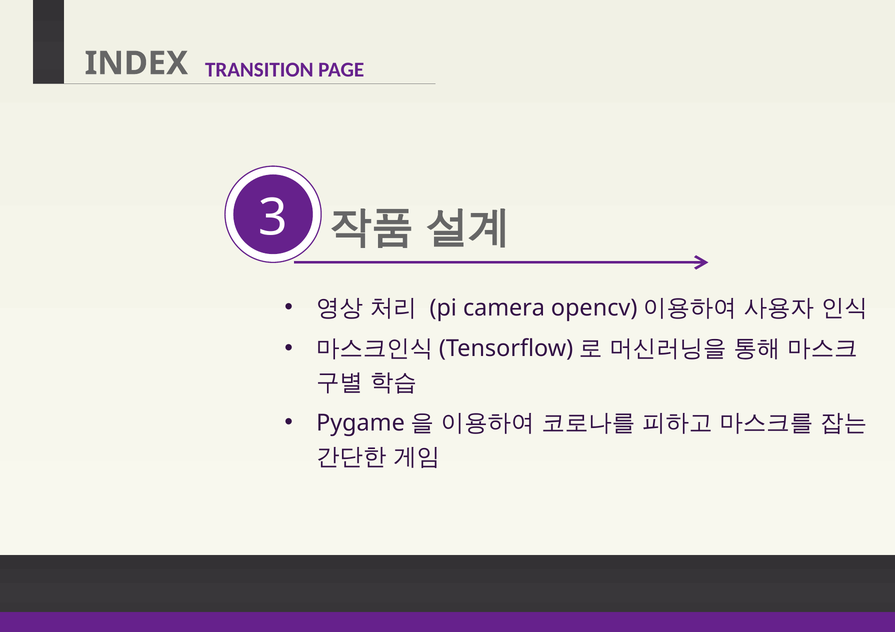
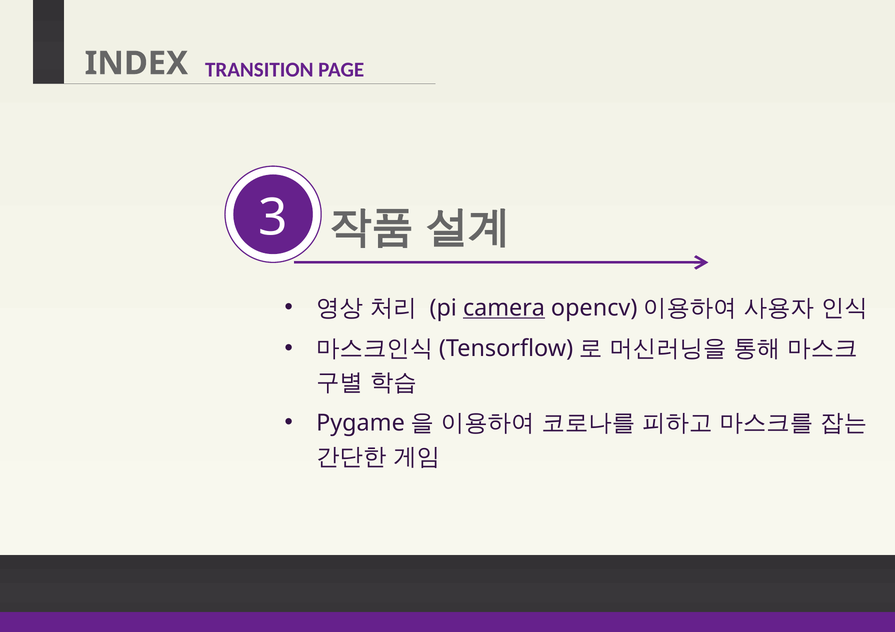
camera underline: none -> present
